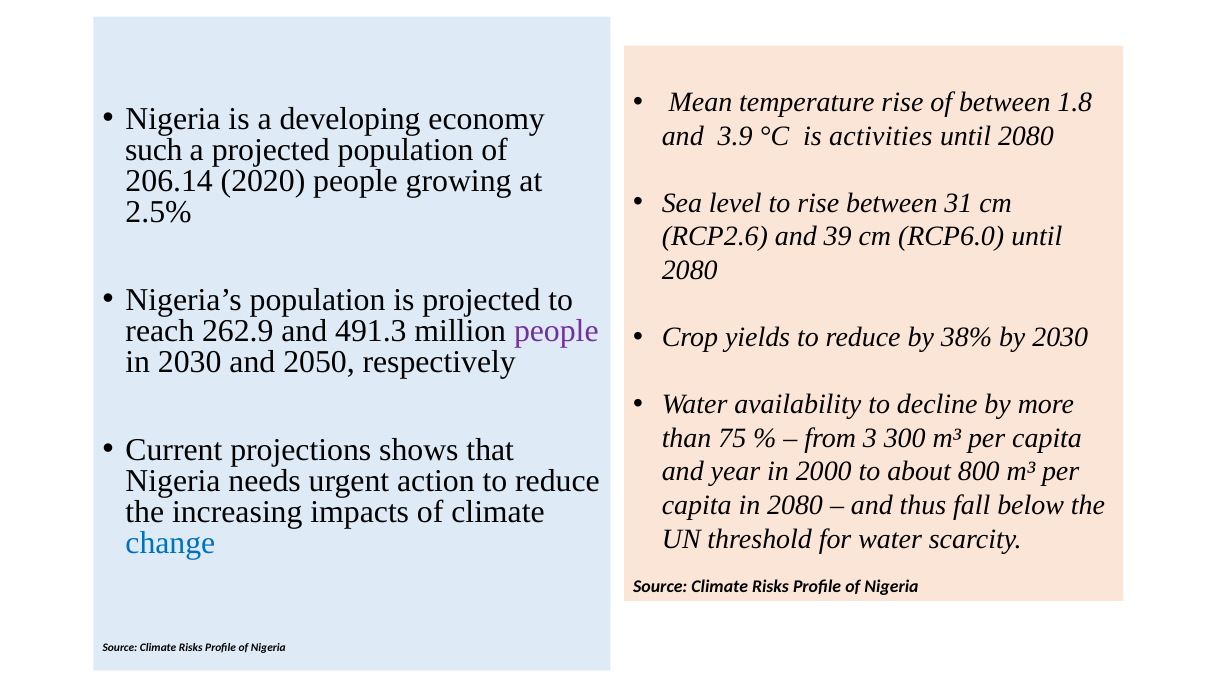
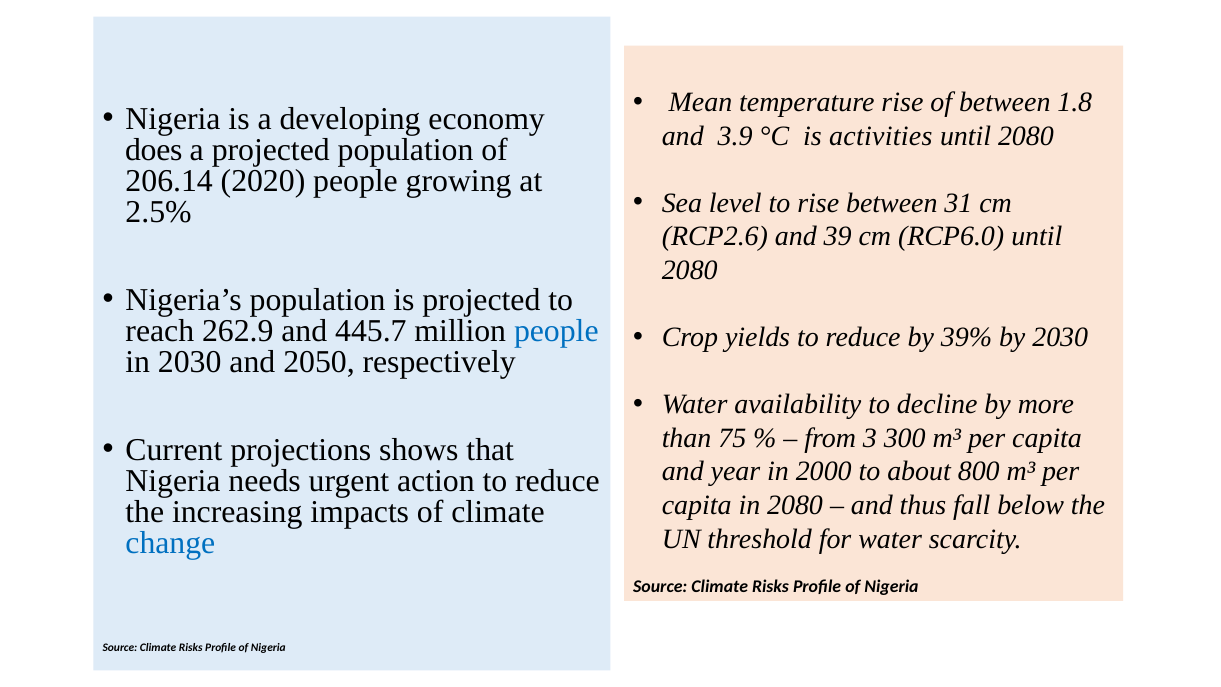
such: such -> does
491.3: 491.3 -> 445.7
people at (556, 331) colour: purple -> blue
38%: 38% -> 39%
